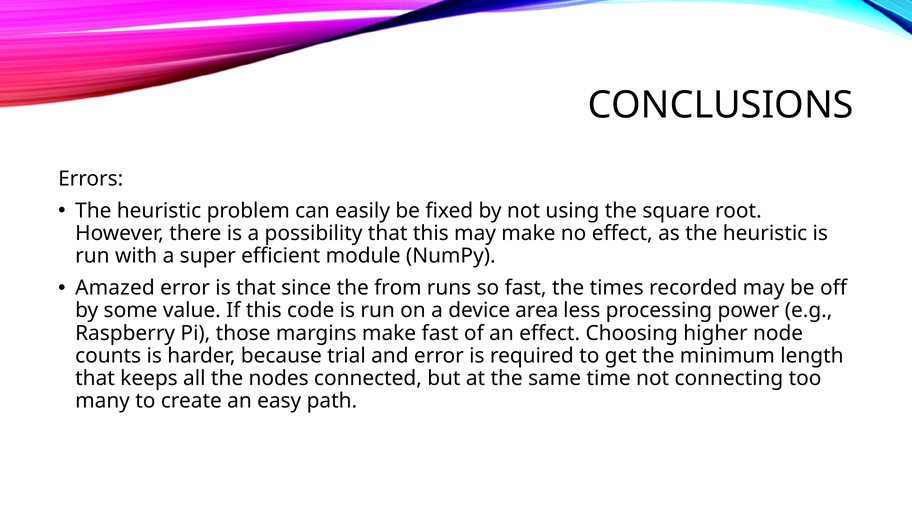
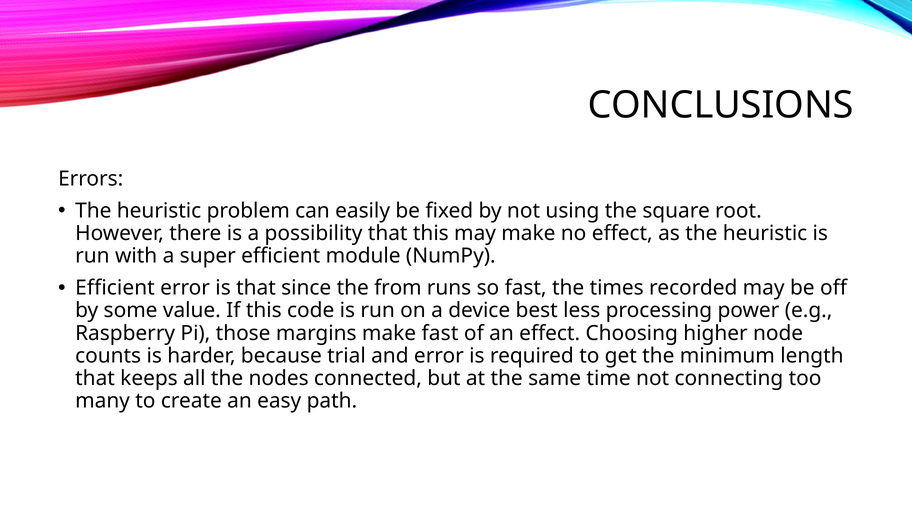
Amazed at (115, 288): Amazed -> Efficient
area: area -> best
